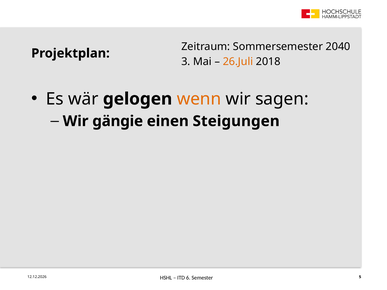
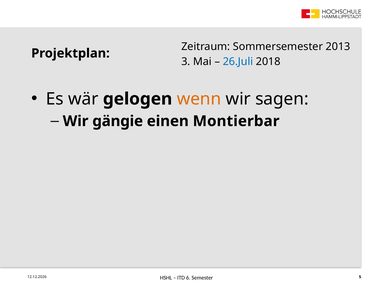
2040: 2040 -> 2013
26.Juli colour: orange -> blue
Steigungen: Steigungen -> Montierbar
